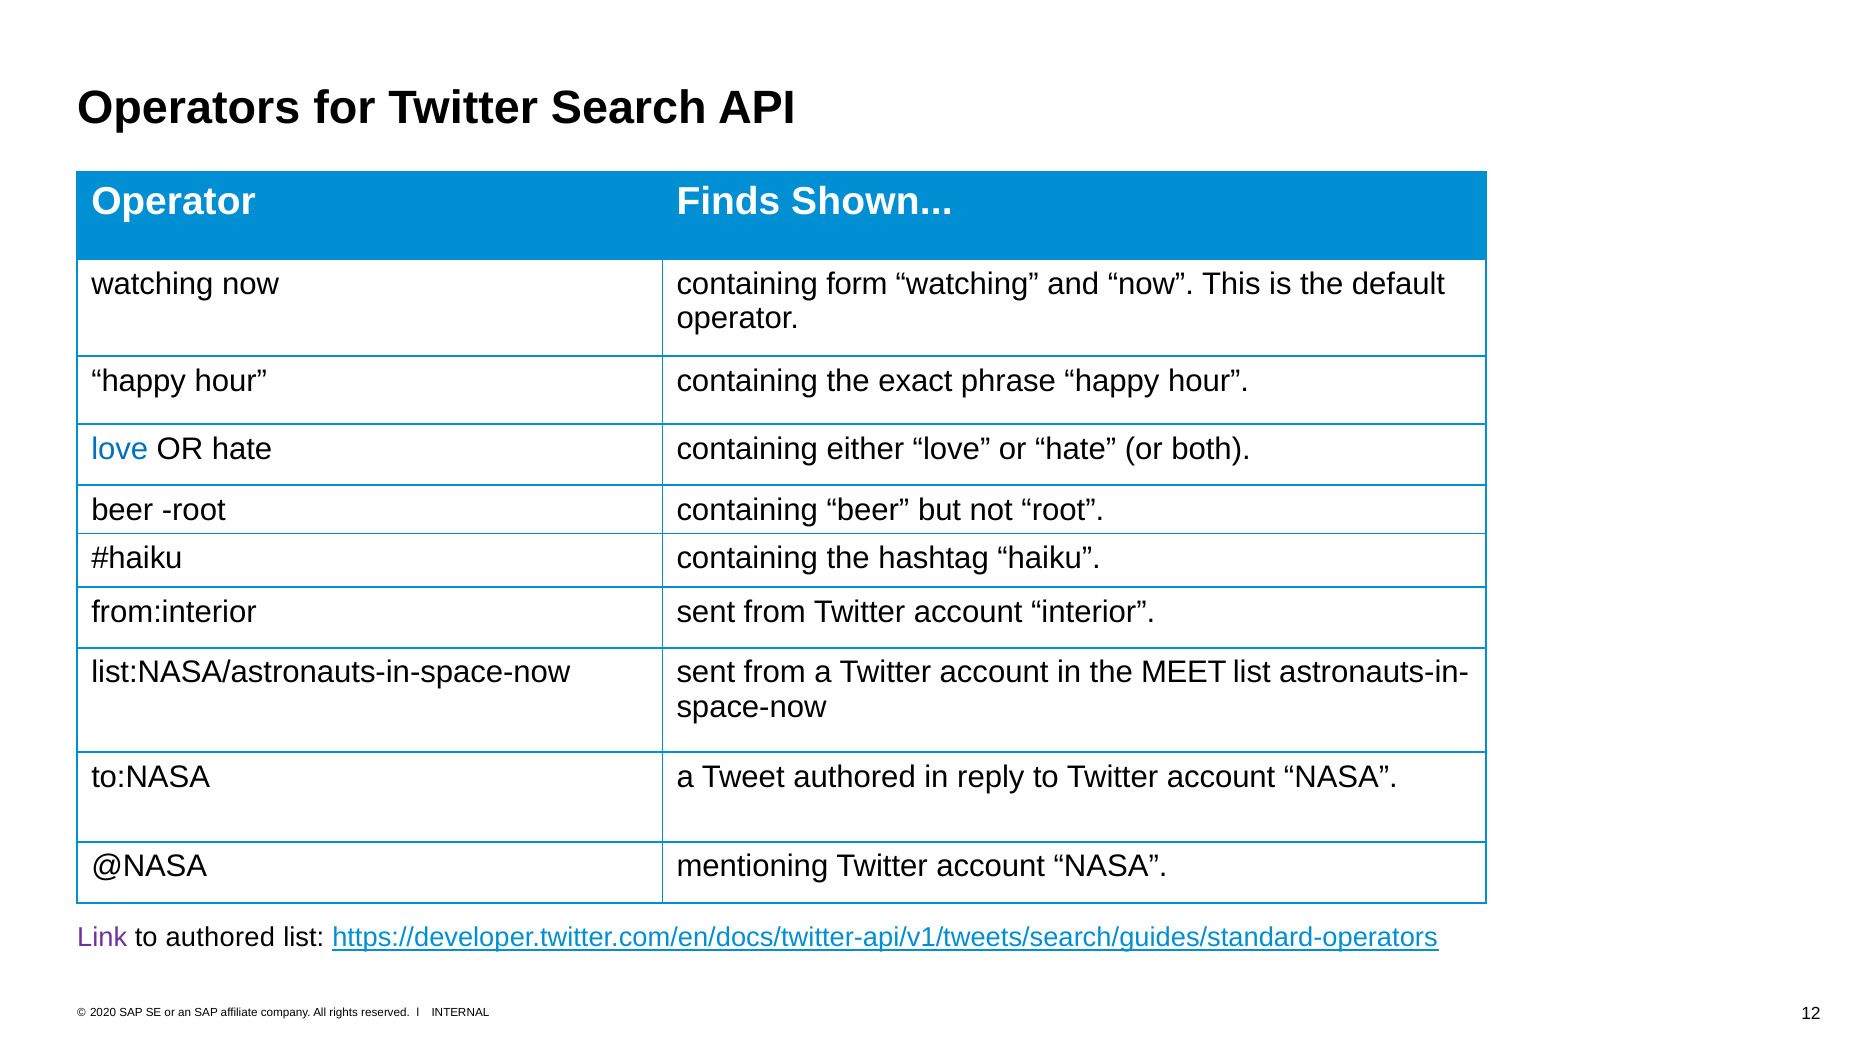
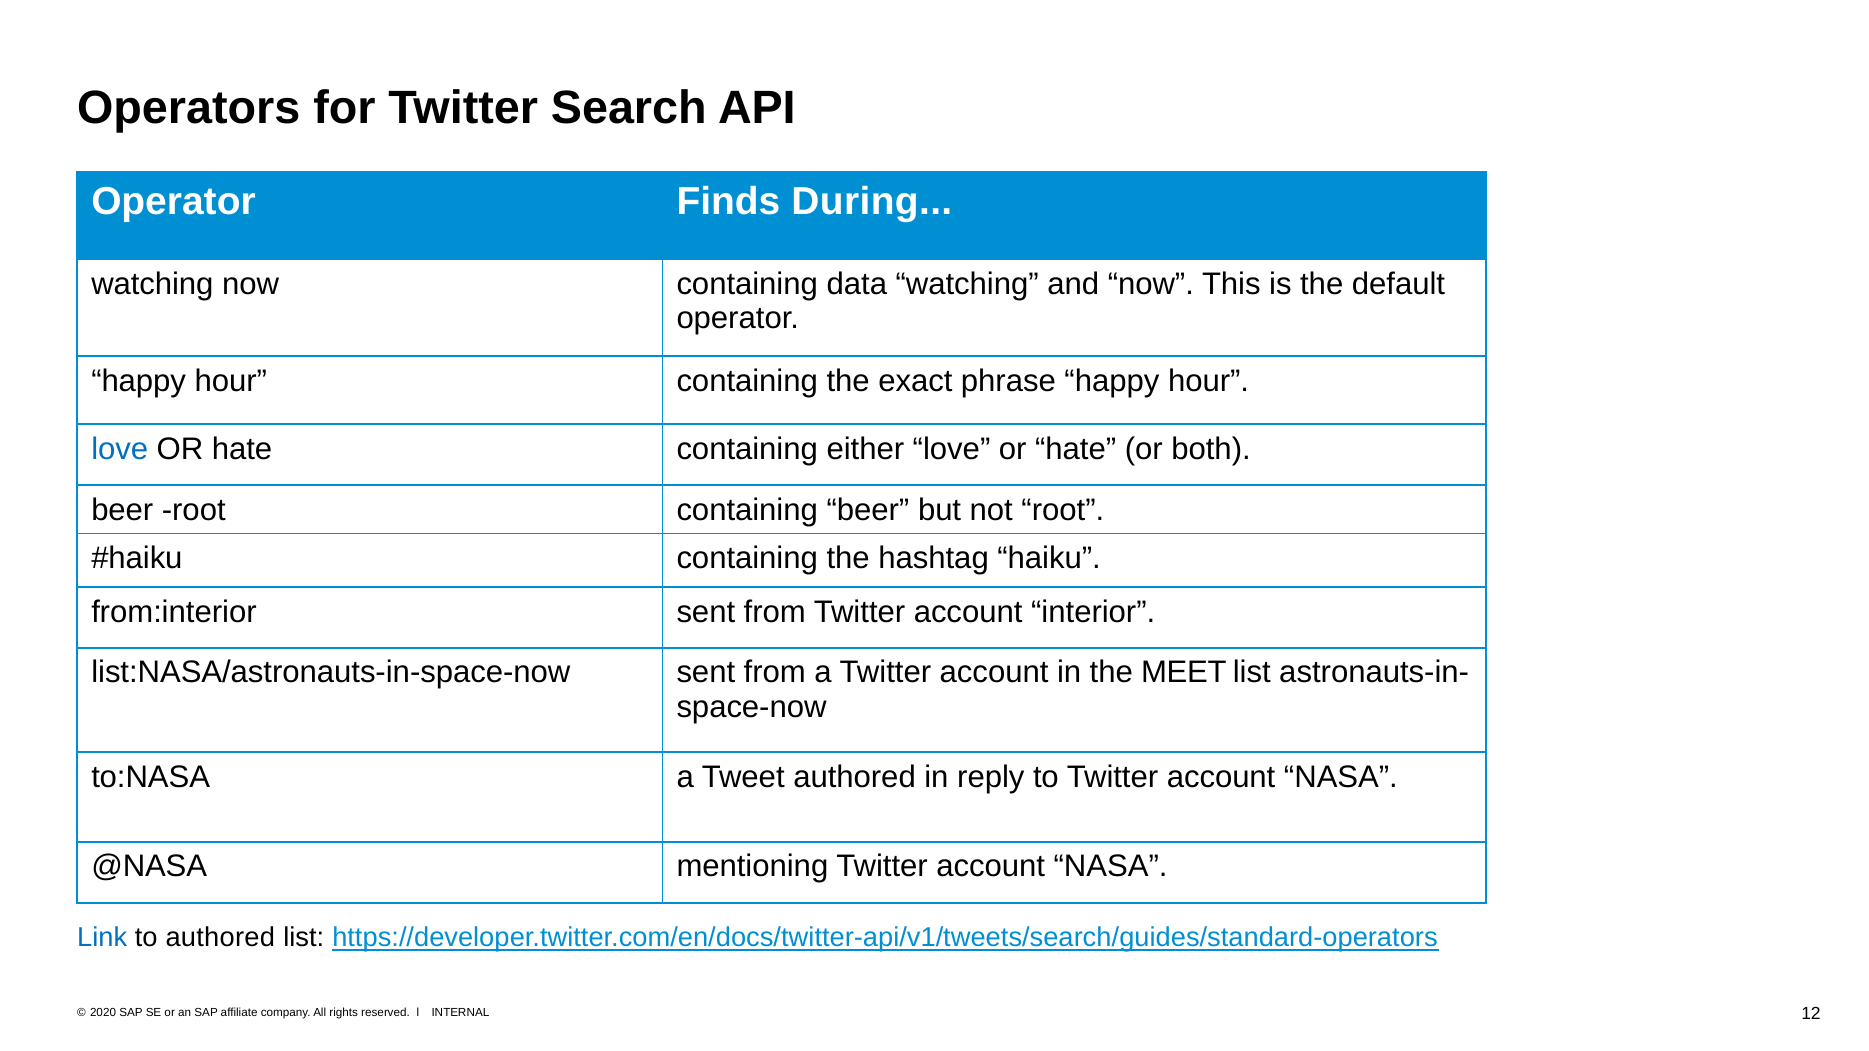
Shown: Shown -> During
form: form -> data
Link colour: purple -> blue
